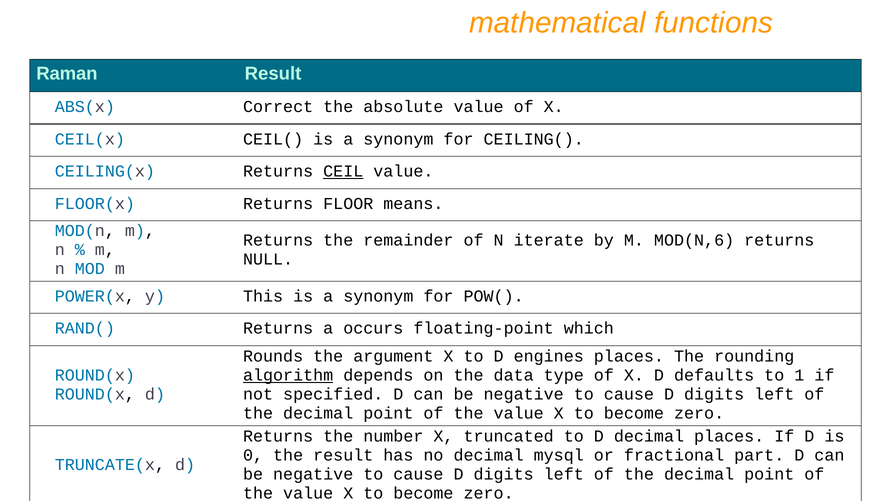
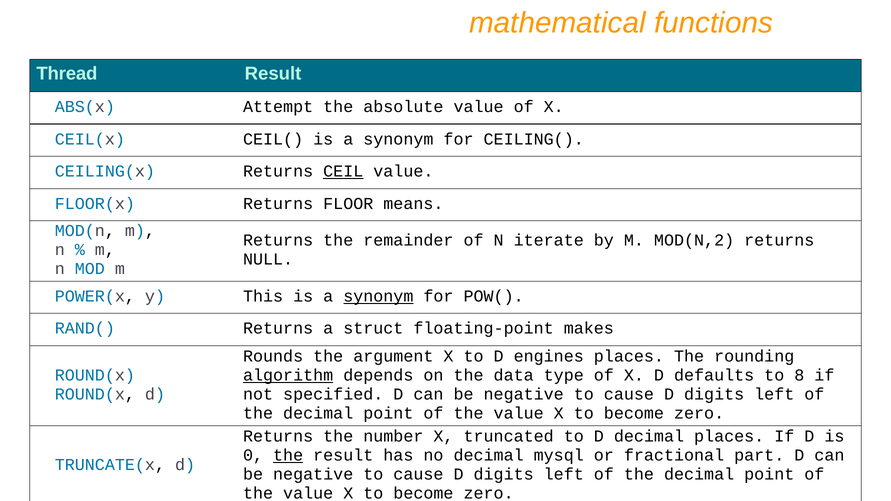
Raman: Raman -> Thread
Correct: Correct -> Attempt
MOD(N,6: MOD(N,6 -> MOD(N,2
synonym at (378, 296) underline: none -> present
occurs: occurs -> struct
which: which -> makes
1: 1 -> 8
the at (288, 456) underline: none -> present
